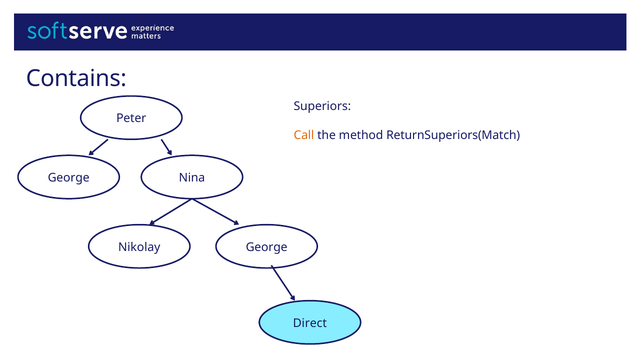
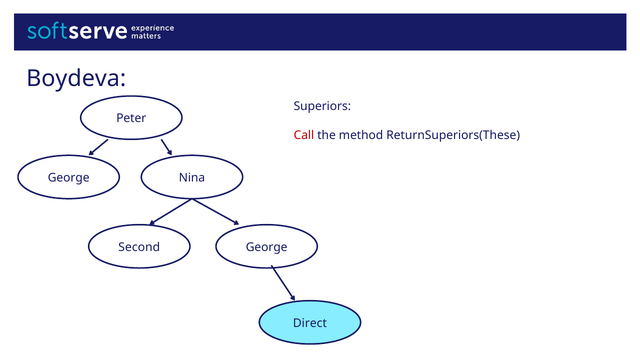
Contains: Contains -> Boydeva
Call colour: orange -> red
ReturnSuperiors(Match: ReturnSuperiors(Match -> ReturnSuperiors(These
Nikolay: Nikolay -> Second
